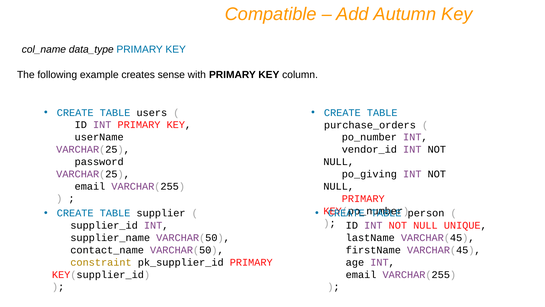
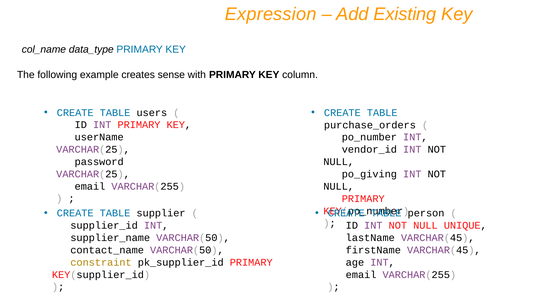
Compatible: Compatible -> Expression
Autumn: Autumn -> Existing
